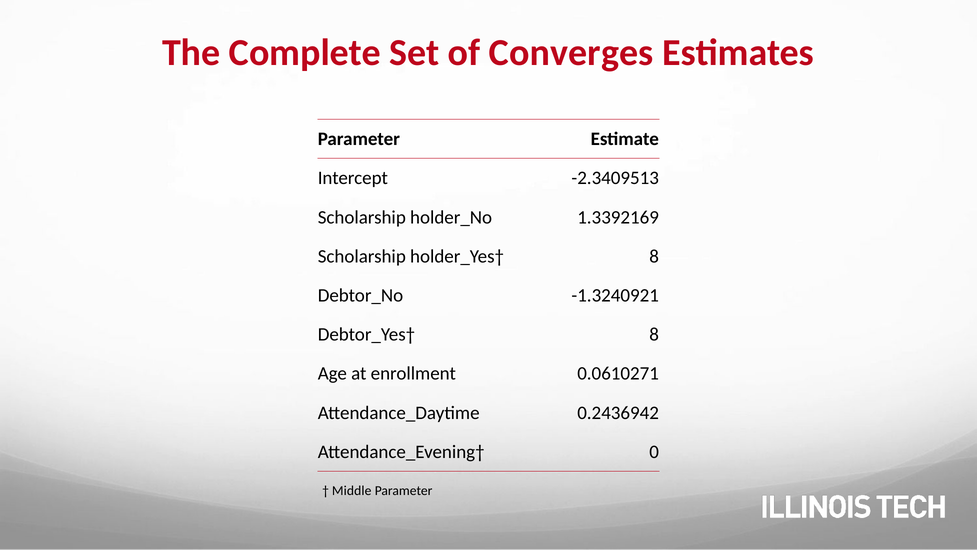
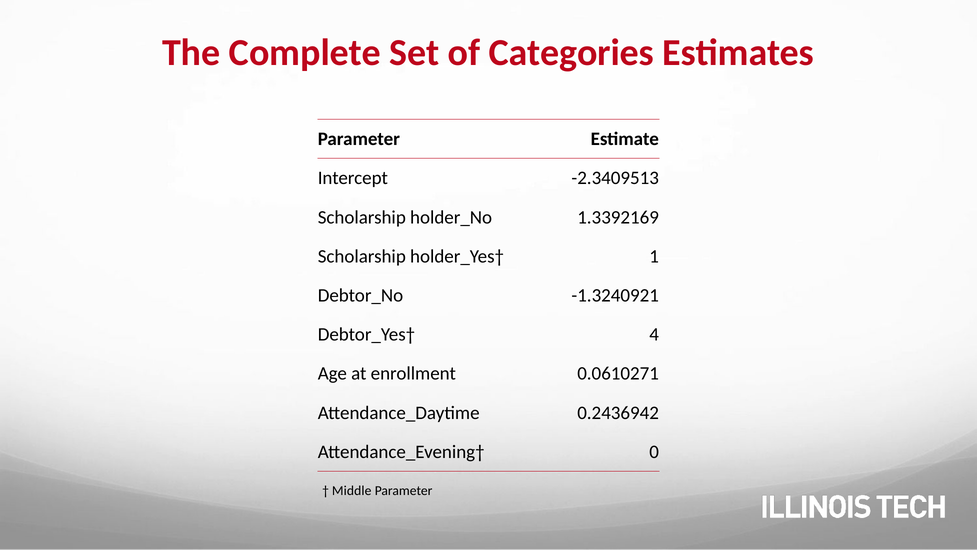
Converges: Converges -> Categories
8 at (654, 256): 8 -> 1
8 at (654, 334): 8 -> 4
